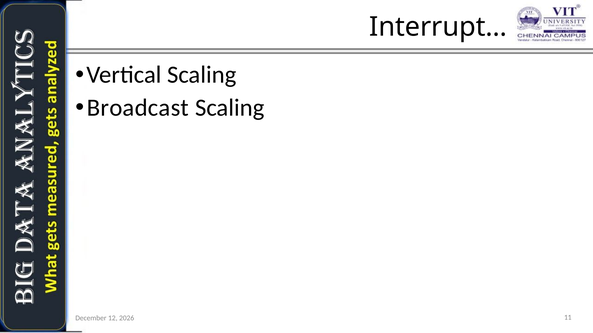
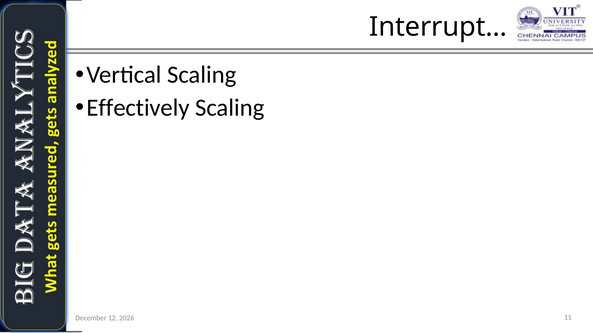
Broadcast: Broadcast -> Effectively
